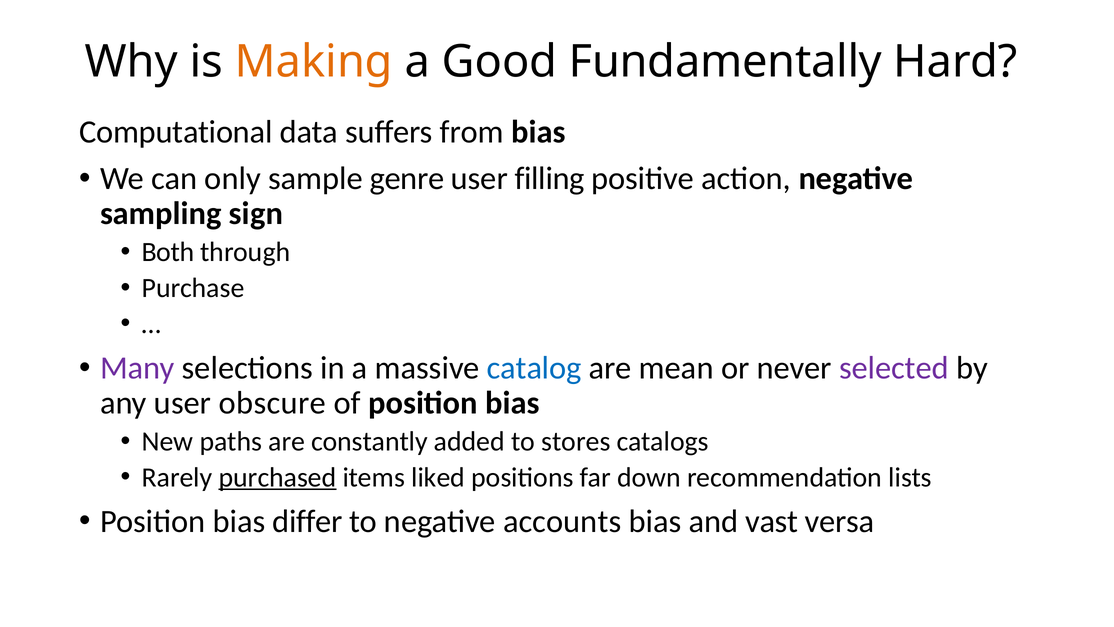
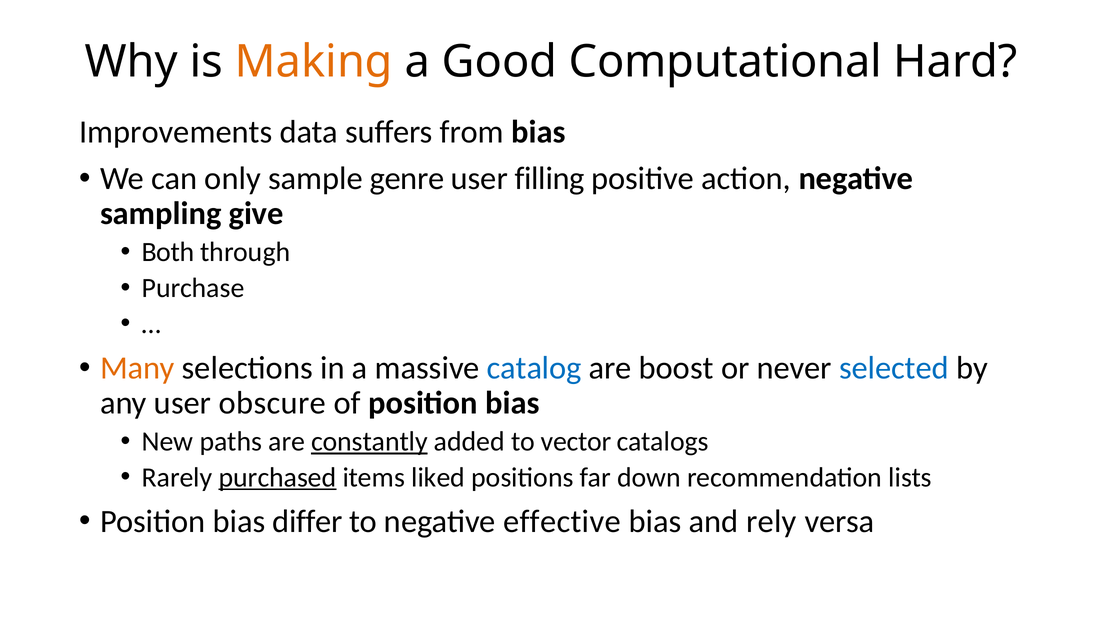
Fundamentally: Fundamentally -> Computational
Computational: Computational -> Improvements
sign: sign -> give
Many colour: purple -> orange
mean: mean -> boost
selected colour: purple -> blue
constantly underline: none -> present
stores: stores -> vector
accounts: accounts -> effective
vast: vast -> rely
